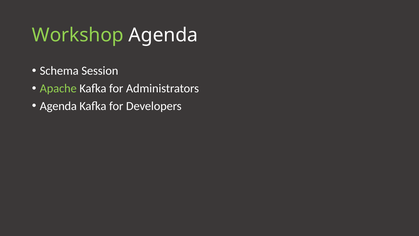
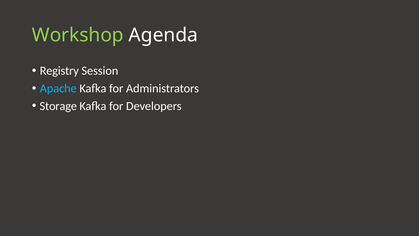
Schema: Schema -> Registry
Apache colour: light green -> light blue
Agenda at (58, 106): Agenda -> Storage
